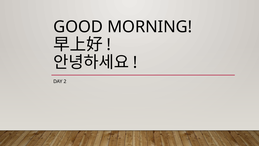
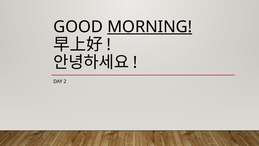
MORNING underline: none -> present
